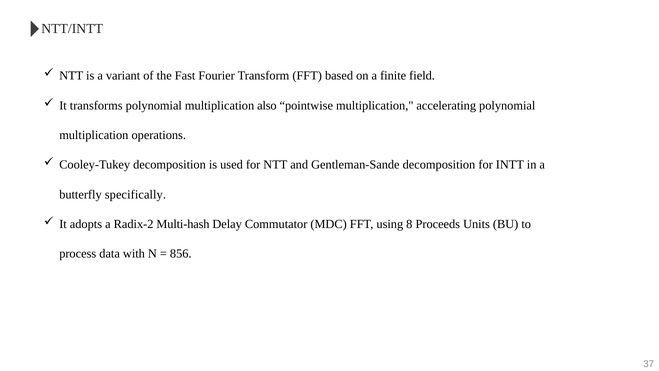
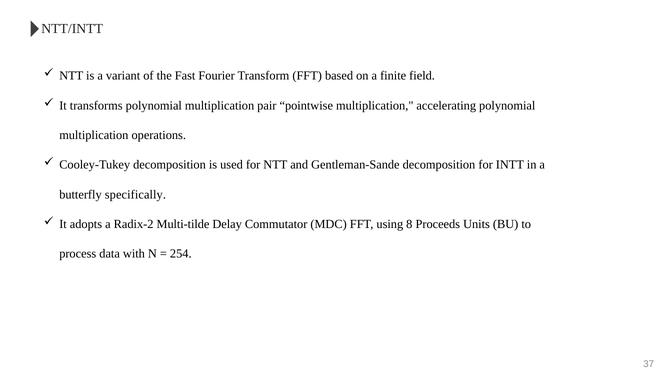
also: also -> pair
Multi-hash: Multi-hash -> Multi-tilde
856: 856 -> 254
